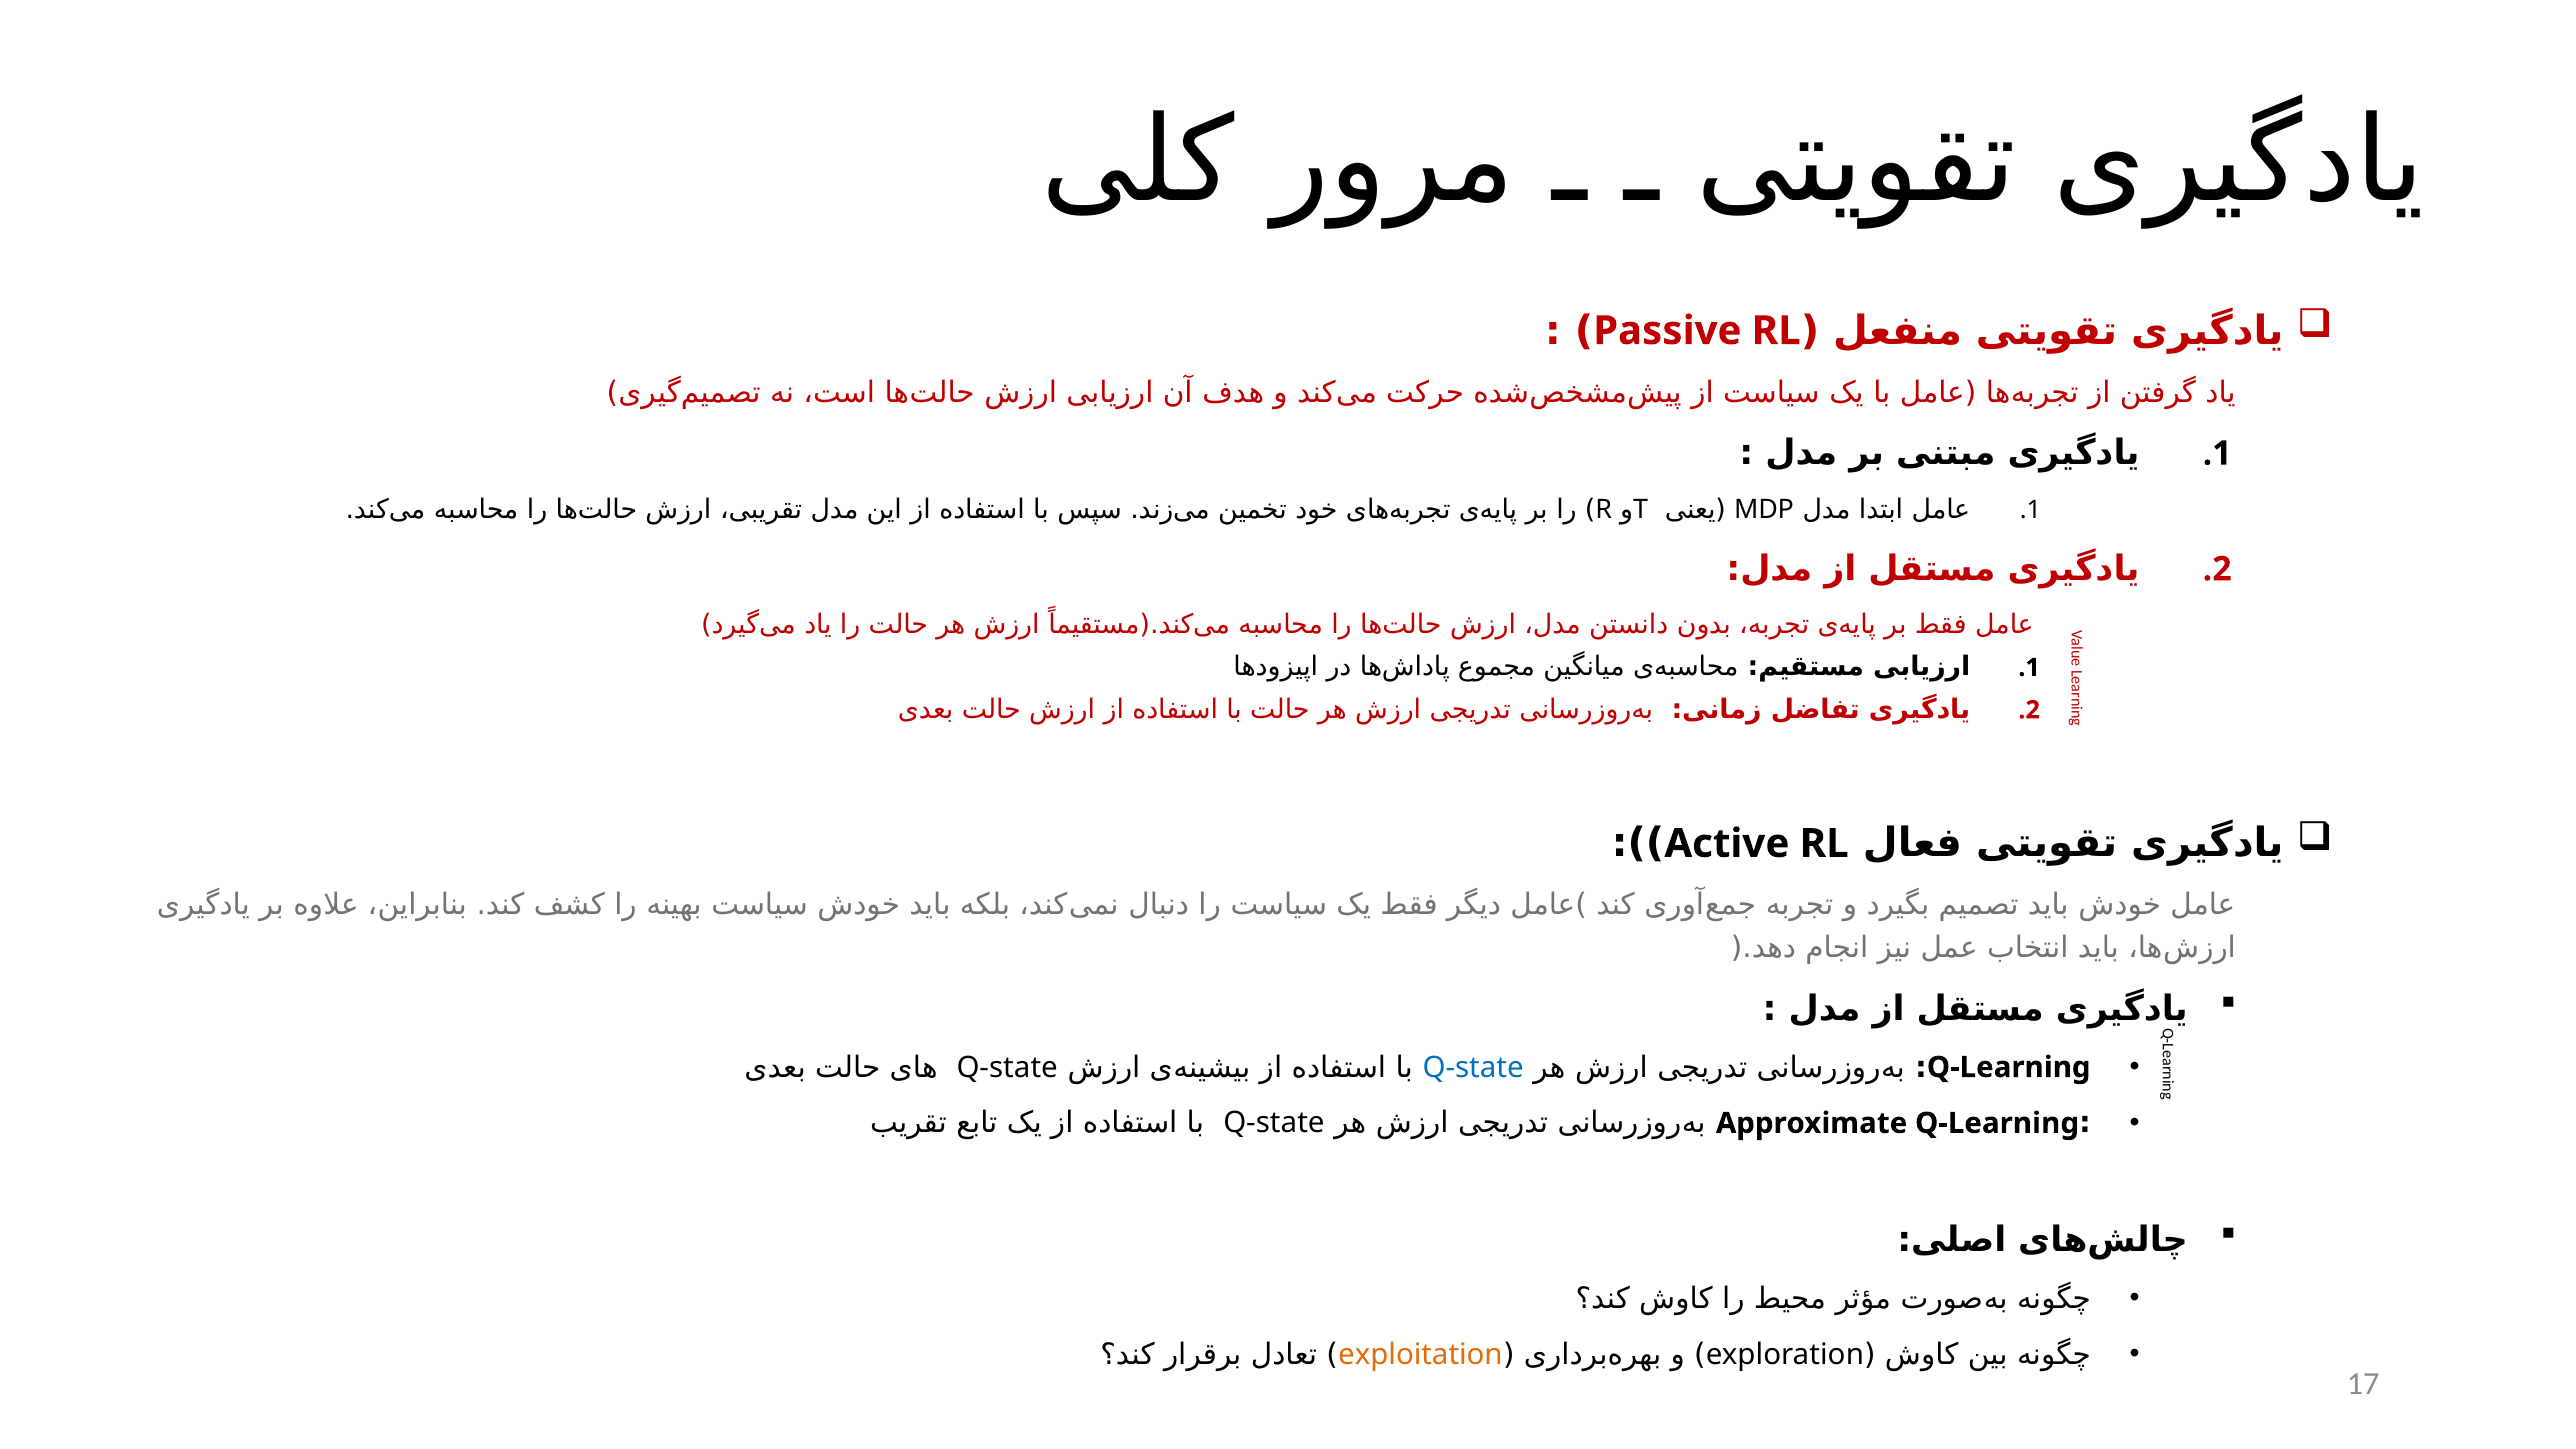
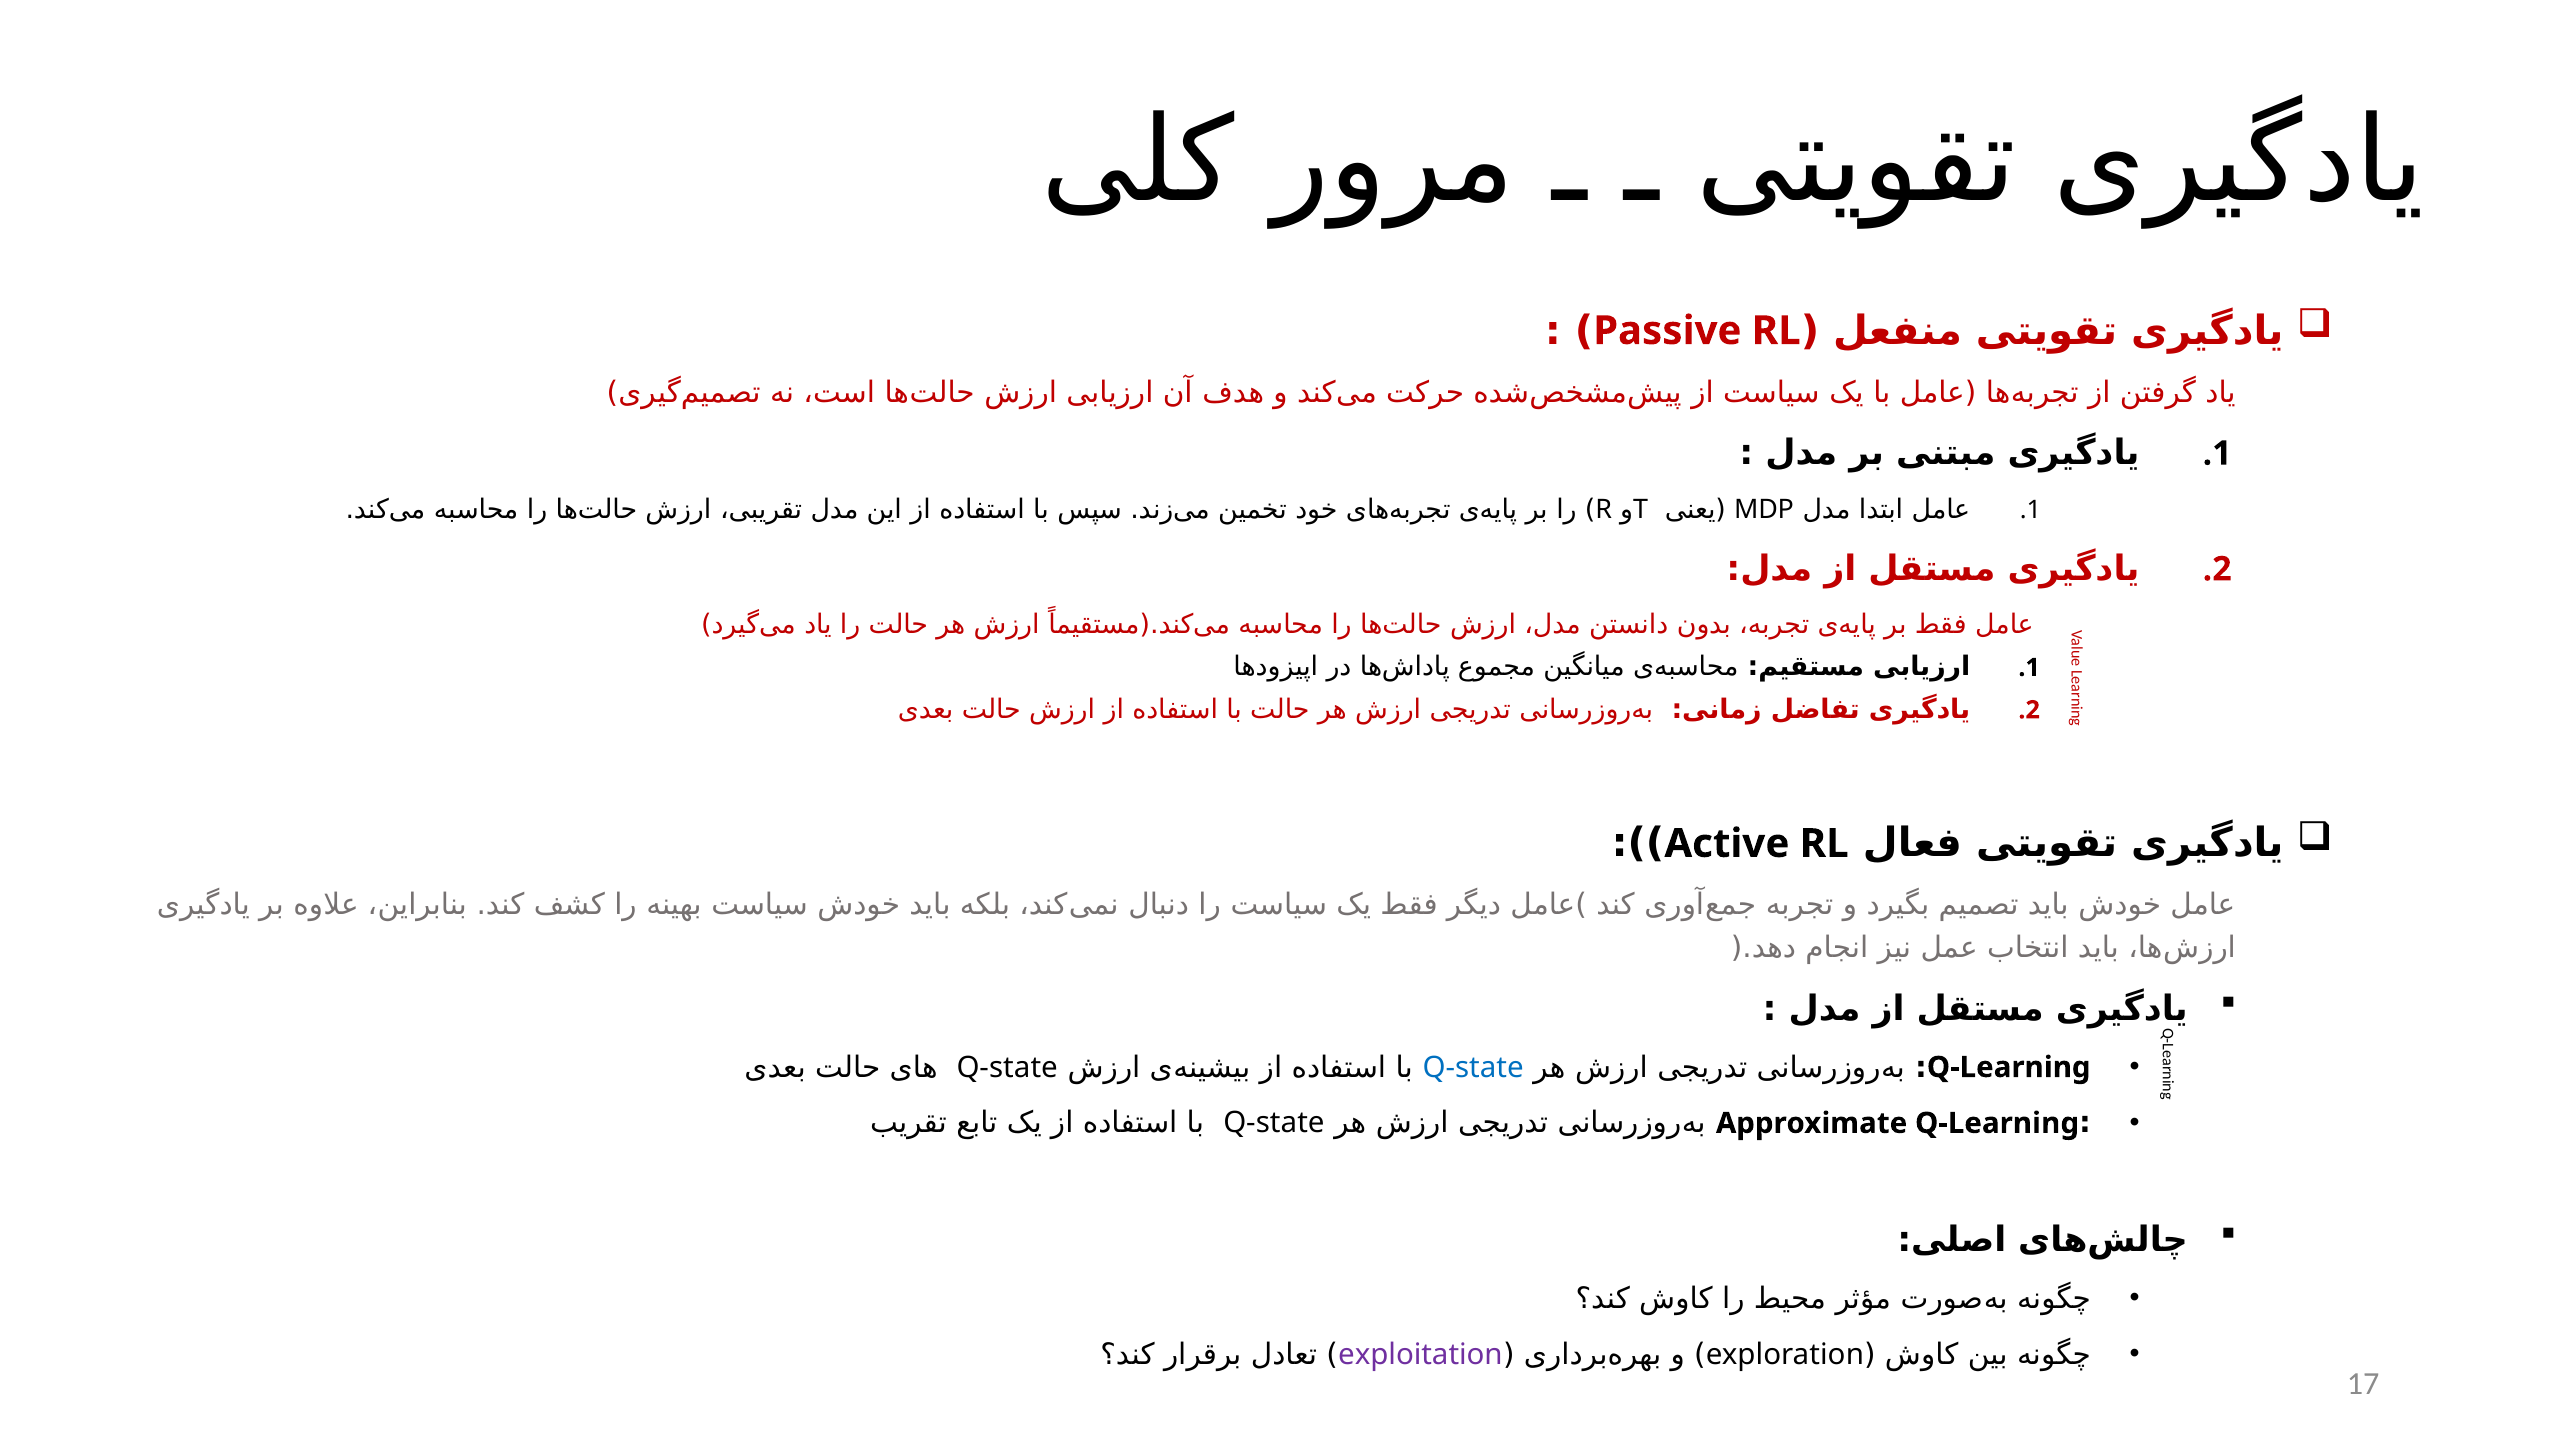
exploitation colour: orange -> purple
